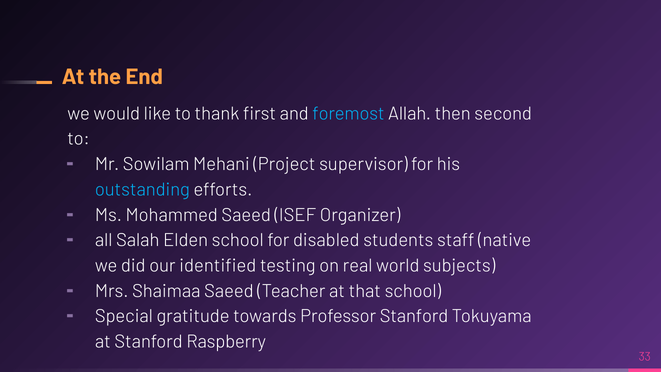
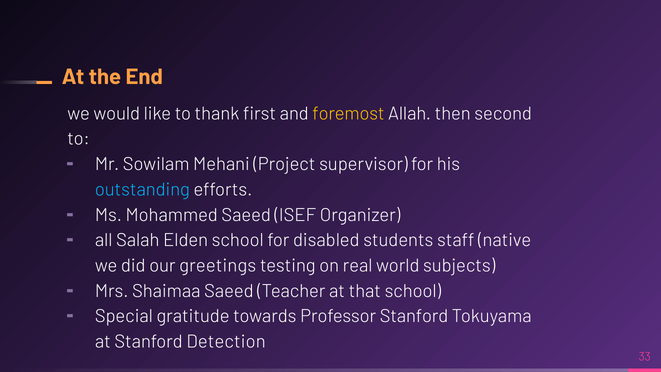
foremost colour: light blue -> yellow
identified: identified -> greetings
Raspberry: Raspberry -> Detection
